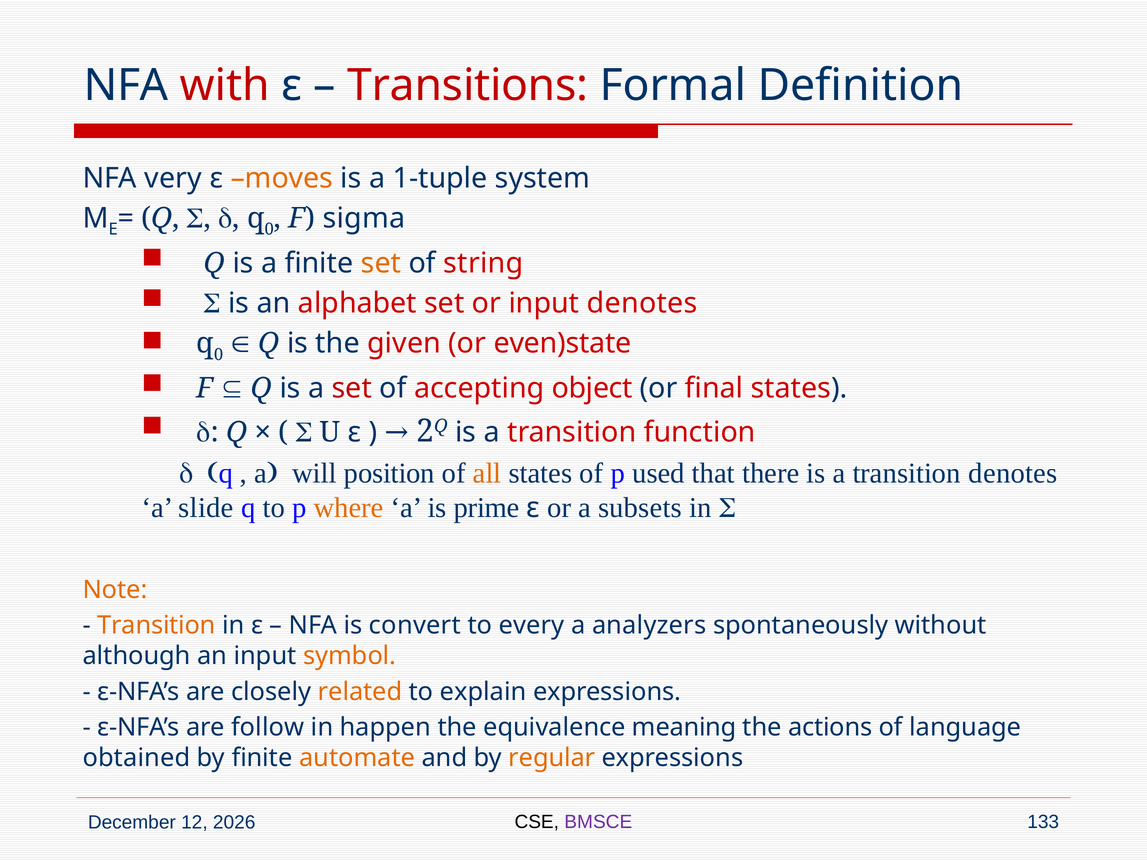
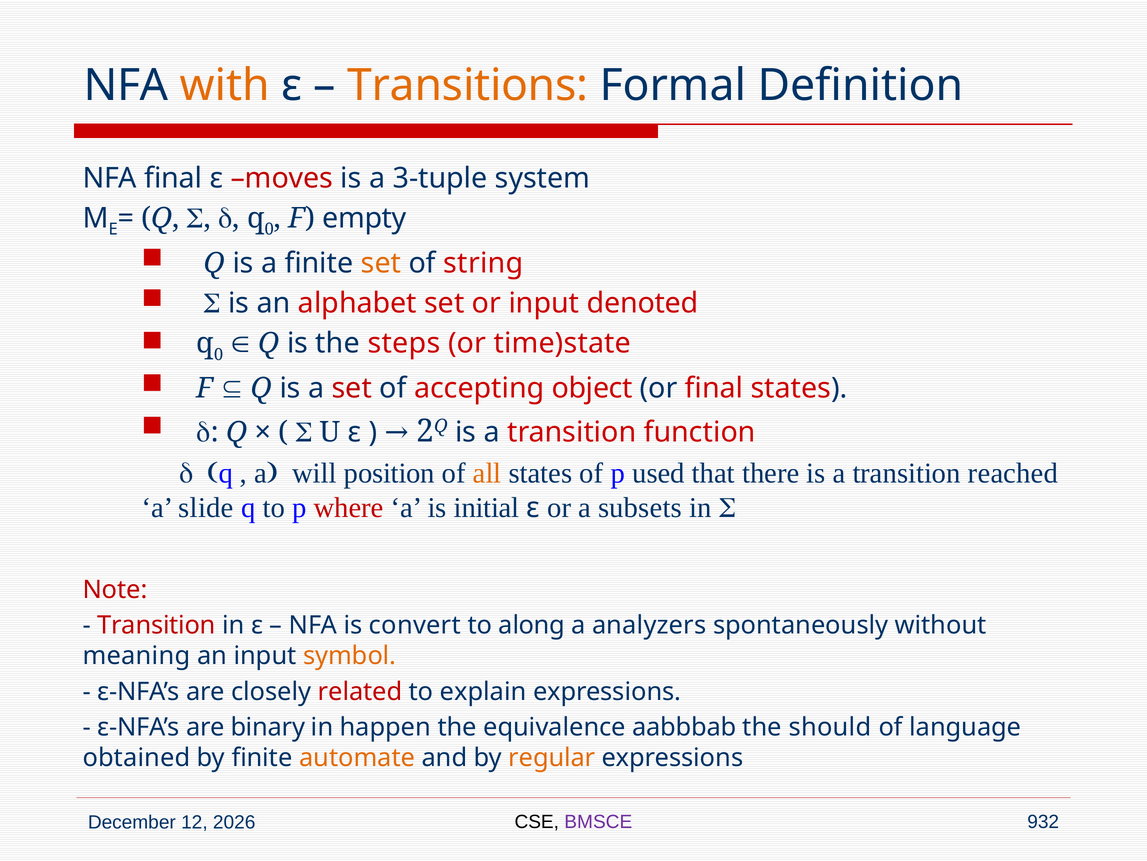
with colour: red -> orange
Transitions colour: red -> orange
NFA very: very -> final
moves colour: orange -> red
1-tuple: 1-tuple -> 3-tuple
sigma: sigma -> empty
input denotes: denotes -> denoted
given: given -> steps
even)state: even)state -> time)state
transition denotes: denotes -> reached
where colour: orange -> red
prime: prime -> initial
Note colour: orange -> red
Transition at (156, 625) colour: orange -> red
every: every -> along
although: although -> meaning
related colour: orange -> red
follow: follow -> binary
meaning: meaning -> aabbbab
actions: actions -> should
133: 133 -> 932
